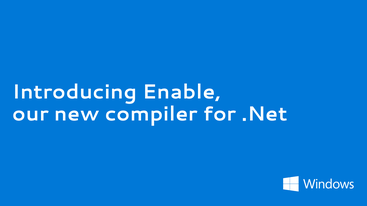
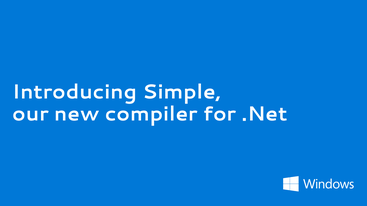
Enable: Enable -> Simple
